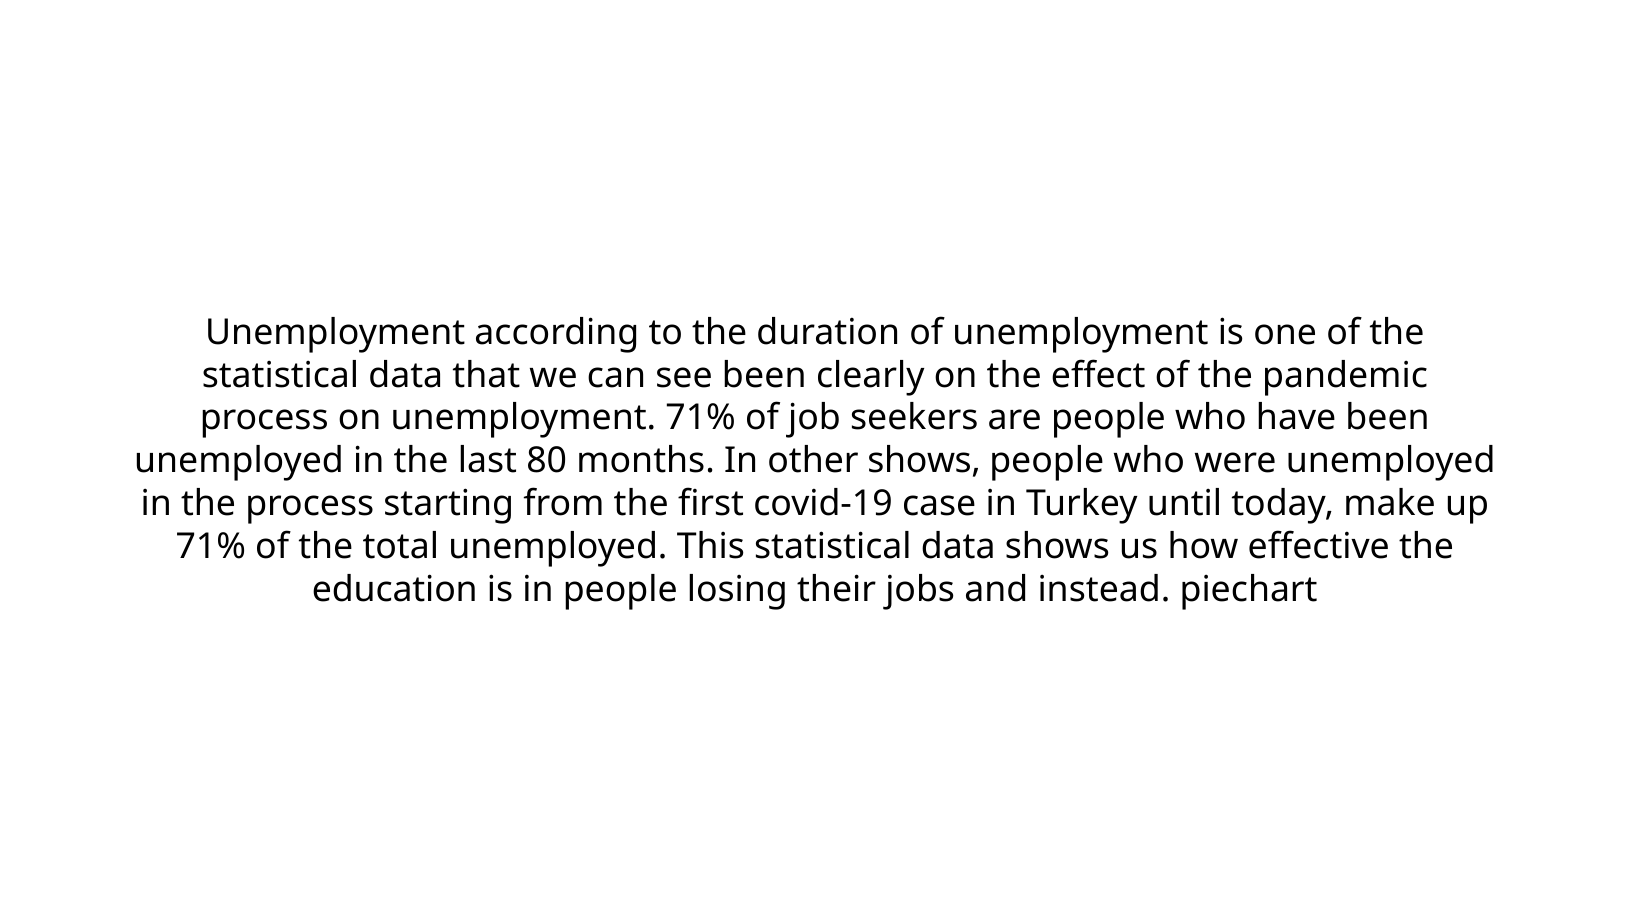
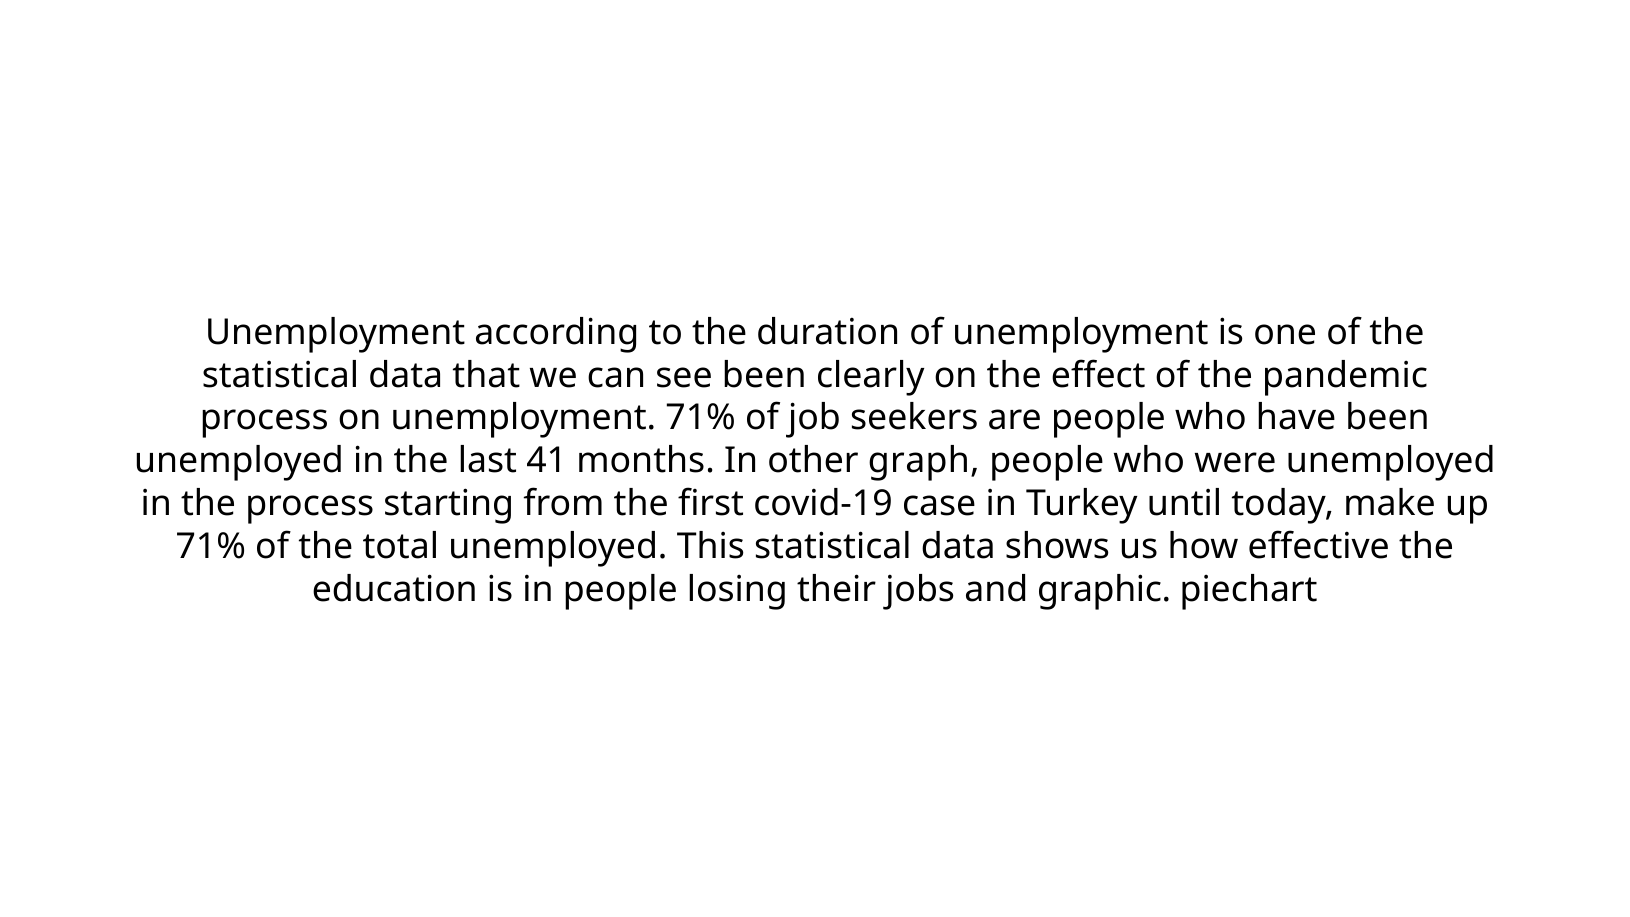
80: 80 -> 41
other shows: shows -> graph
instead: instead -> graphic
